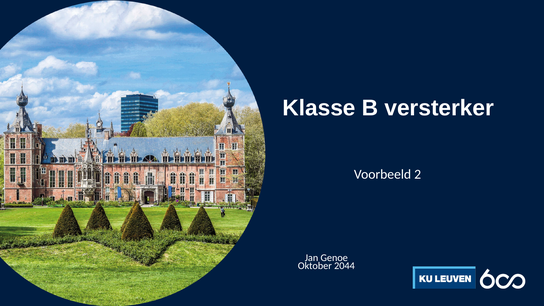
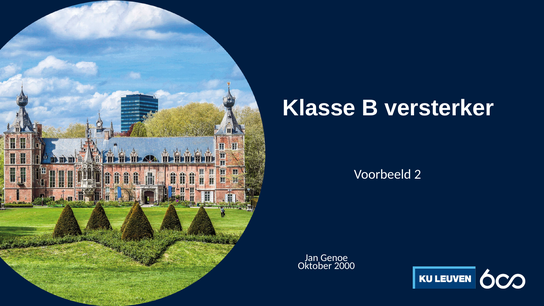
2044: 2044 -> 2000
